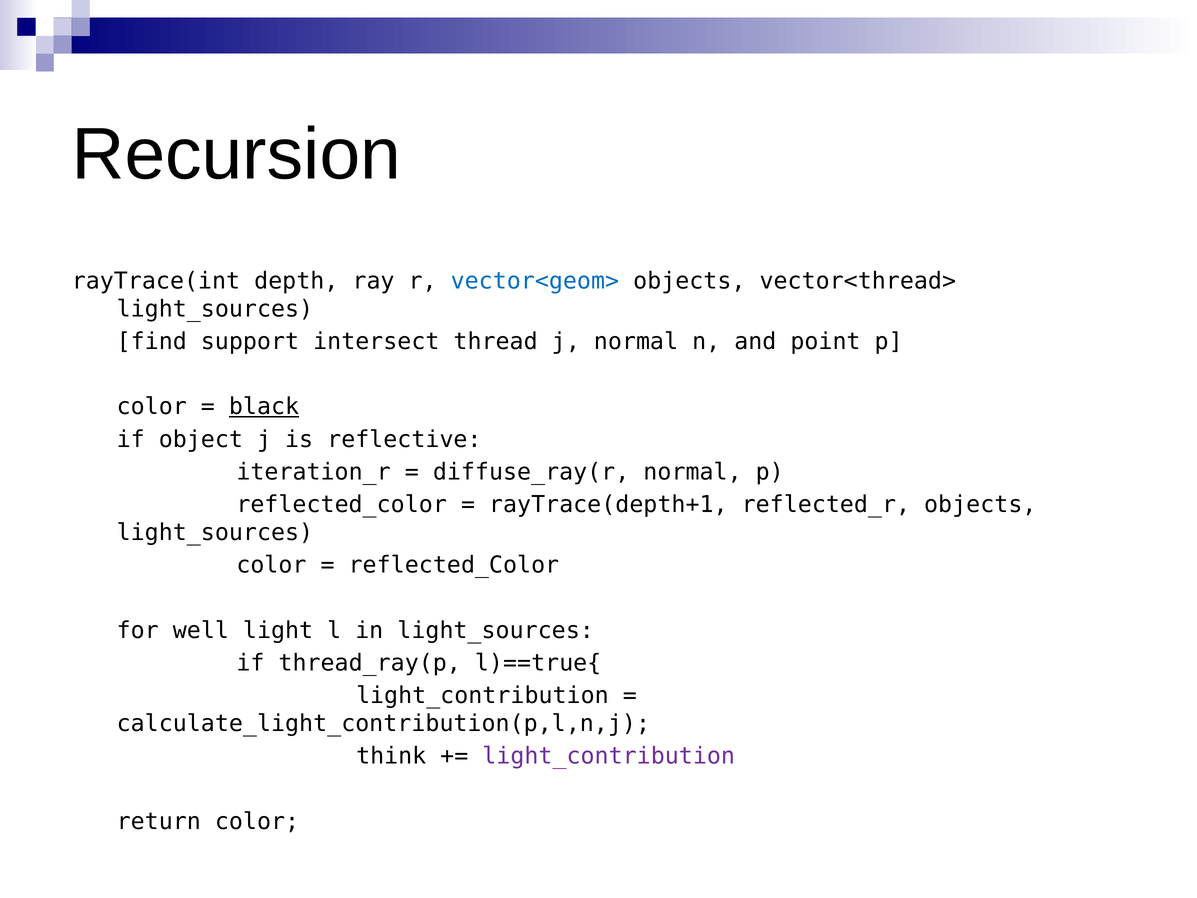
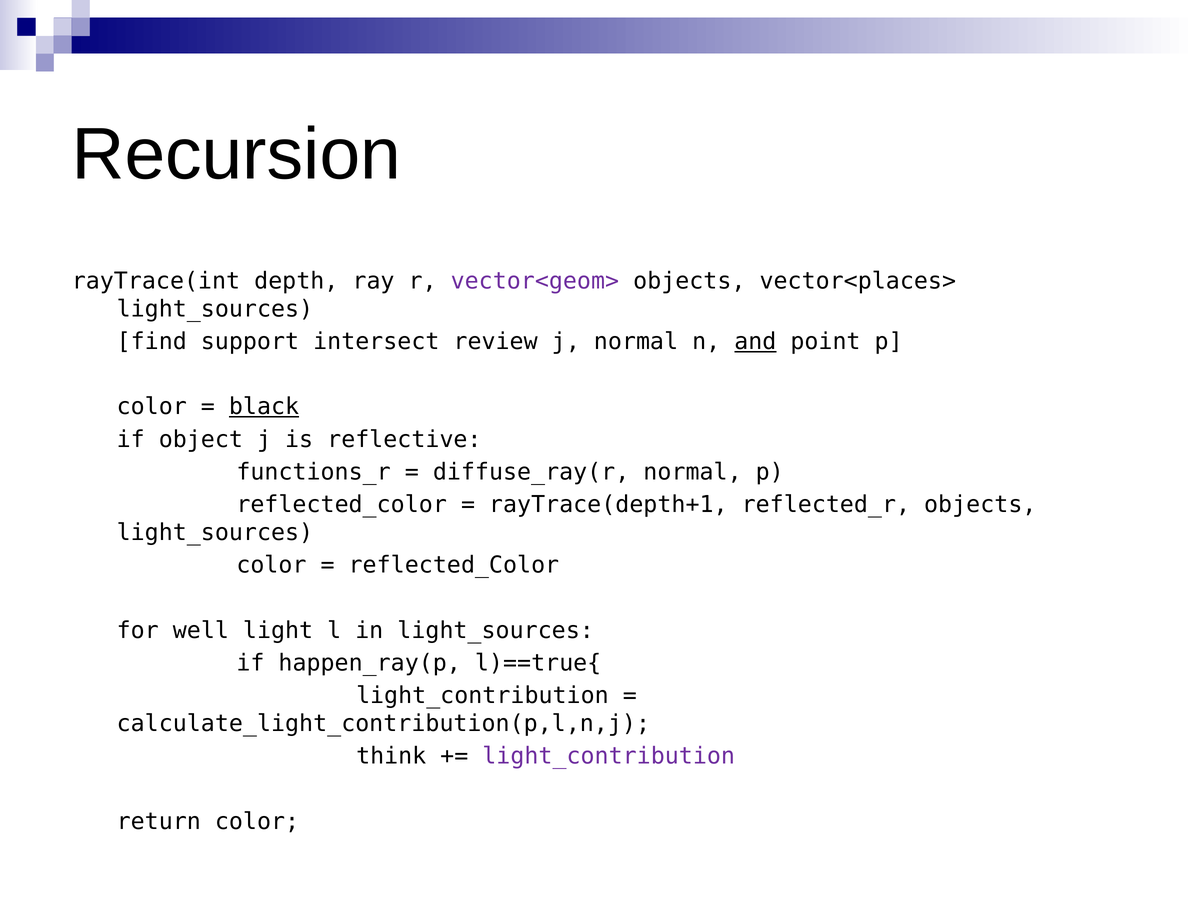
vector<geom> colour: blue -> purple
vector<thread>: vector<thread> -> vector<places>
thread: thread -> review
and underline: none -> present
iteration_r: iteration_r -> functions_r
thread_ray(p: thread_ray(p -> happen_ray(p
